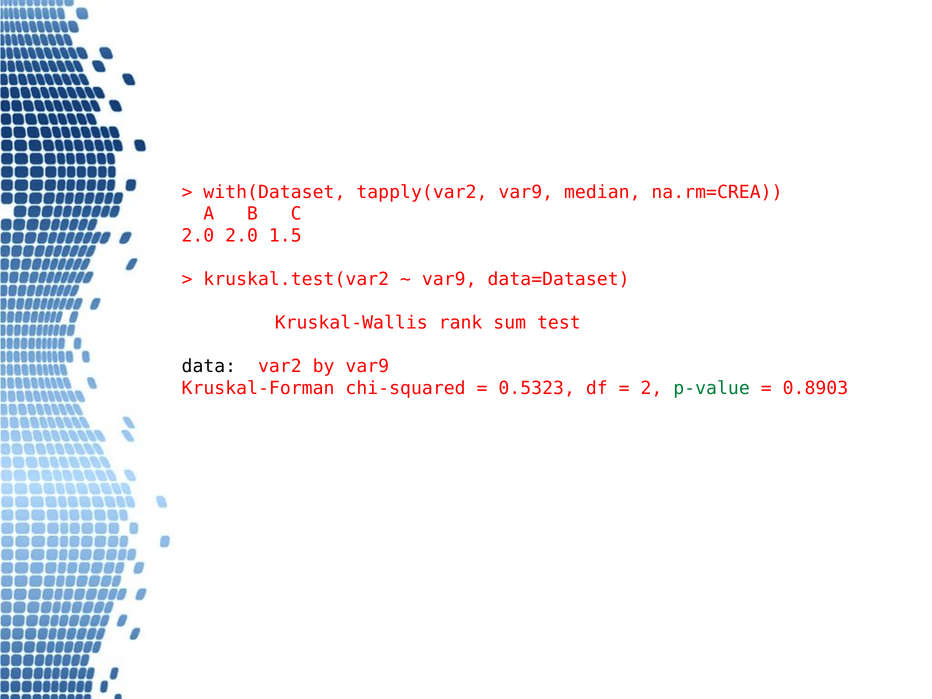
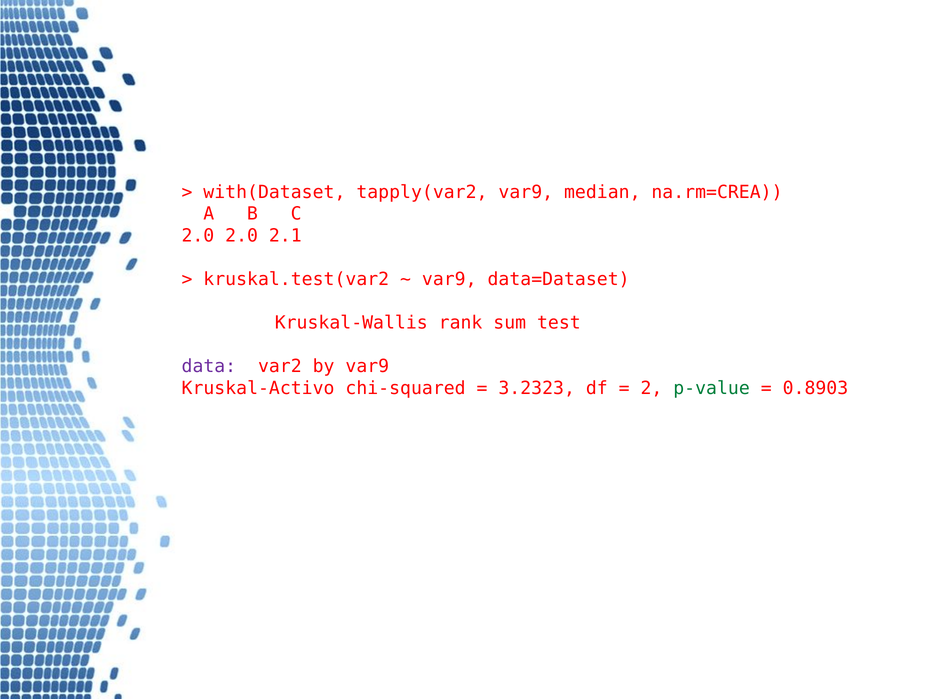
1.5: 1.5 -> 2.1
data colour: black -> purple
Kruskal-Forman: Kruskal-Forman -> Kruskal-Activo
0.5323: 0.5323 -> 3.2323
